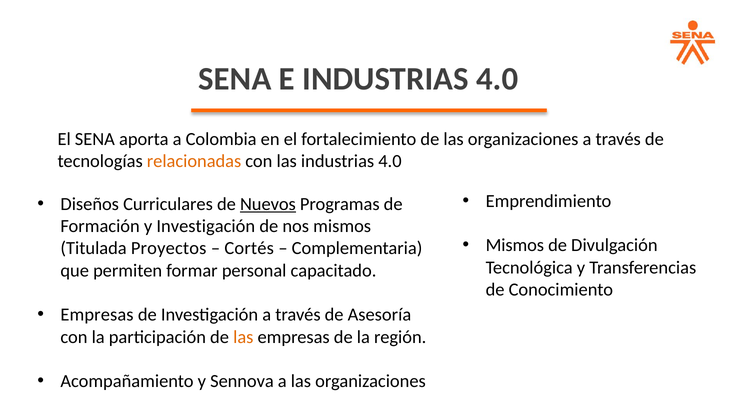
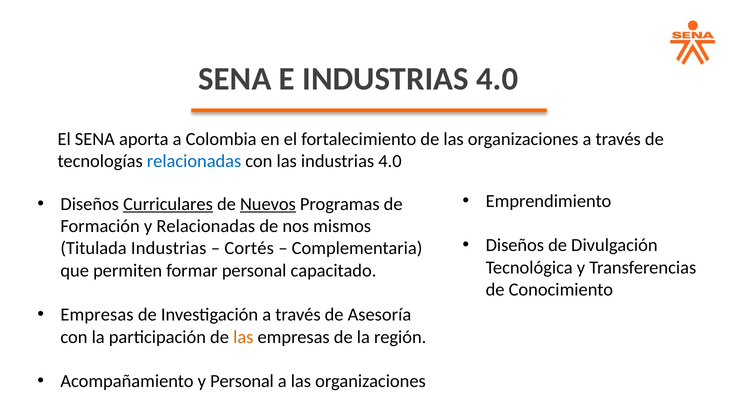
relacionadas at (194, 161) colour: orange -> blue
Curriculares underline: none -> present
y Investigación: Investigación -> Relacionadas
Mismos at (515, 245): Mismos -> Diseños
Titulada Proyectos: Proyectos -> Industrias
y Sennova: Sennova -> Personal
